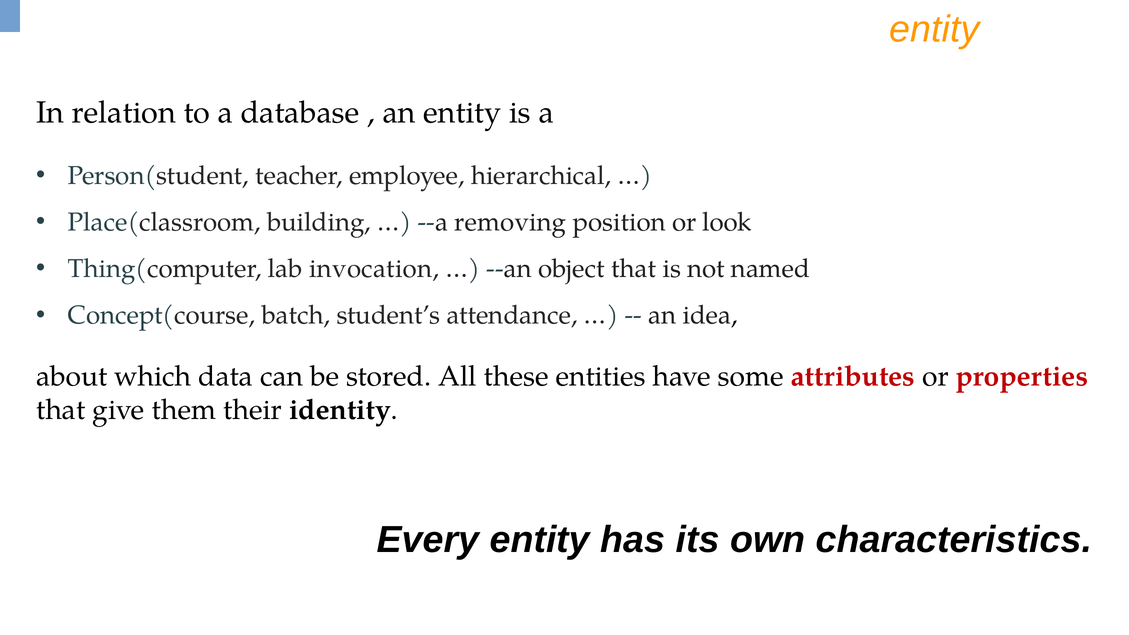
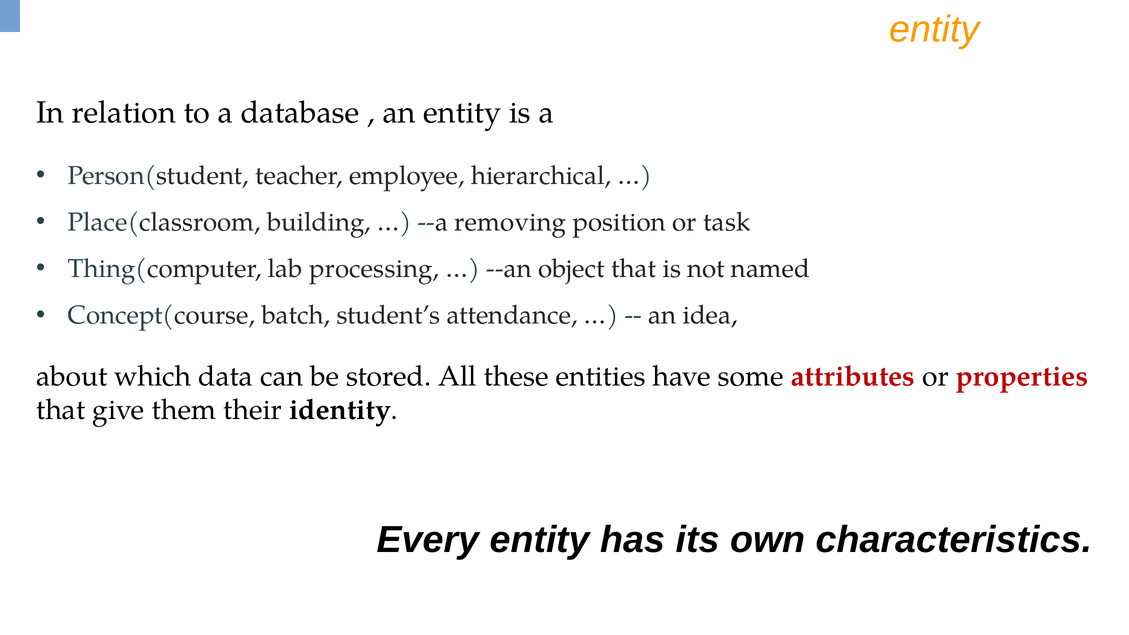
look: look -> task
invocation: invocation -> processing
